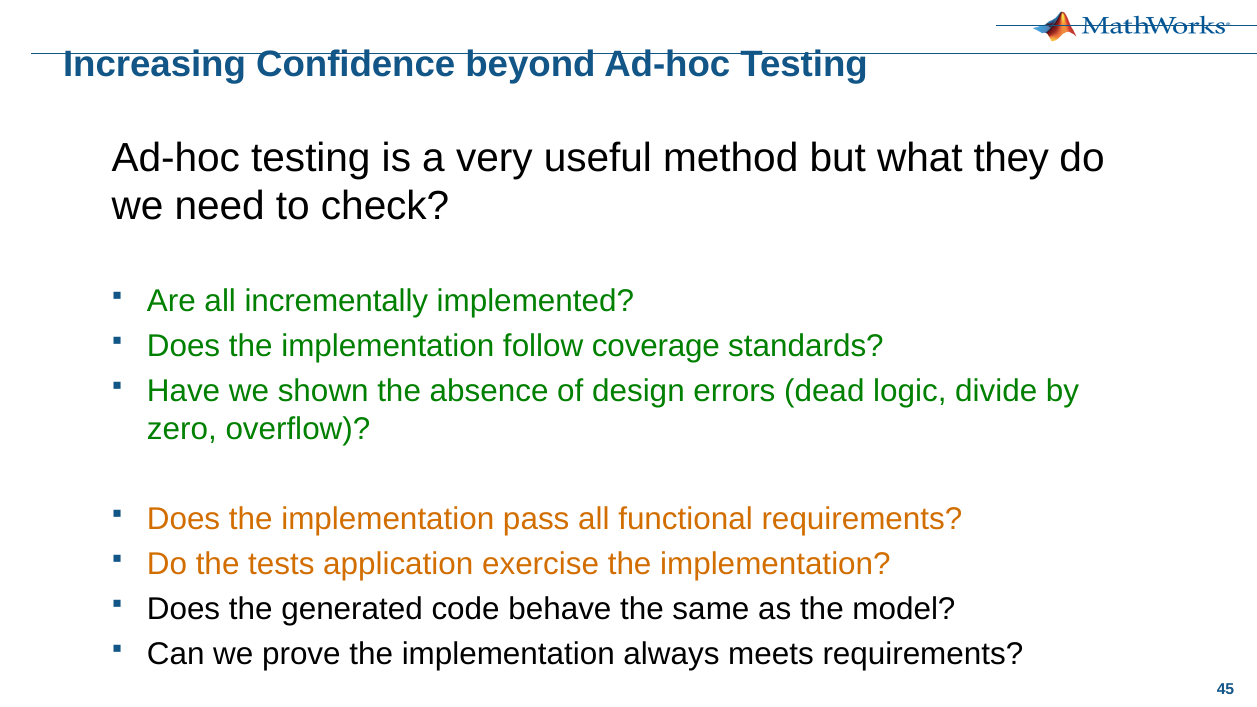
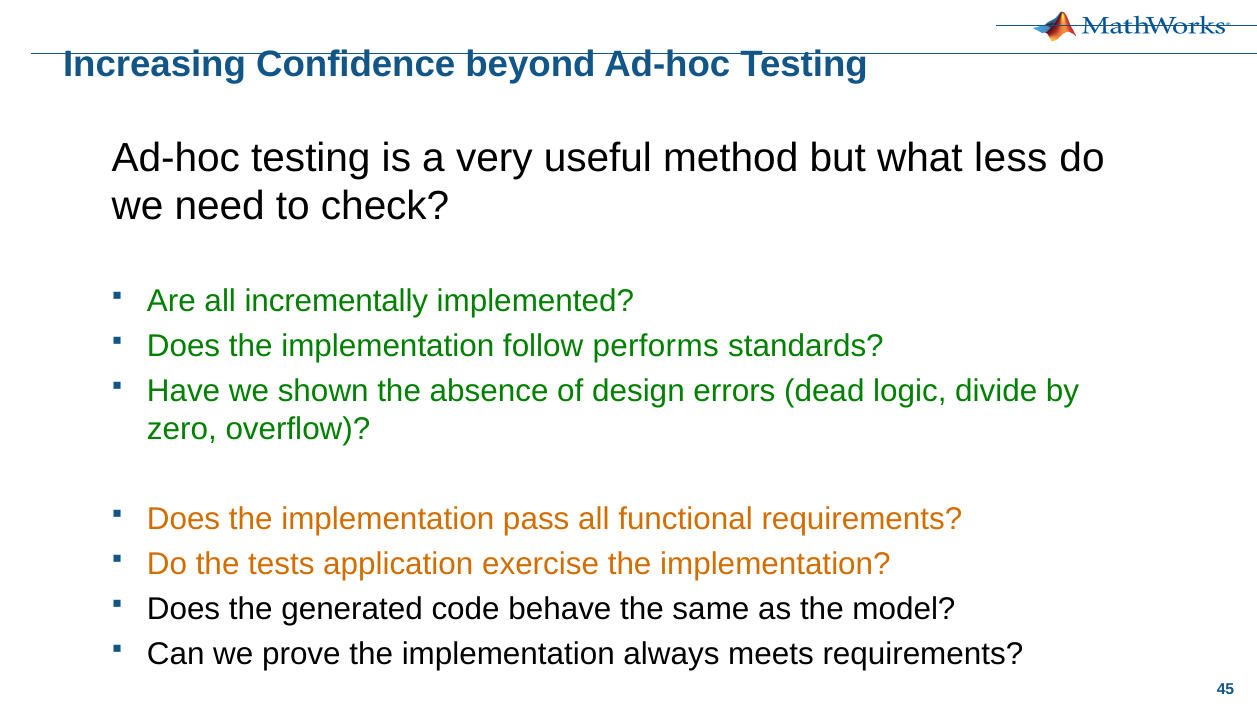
they: they -> less
coverage: coverage -> performs
